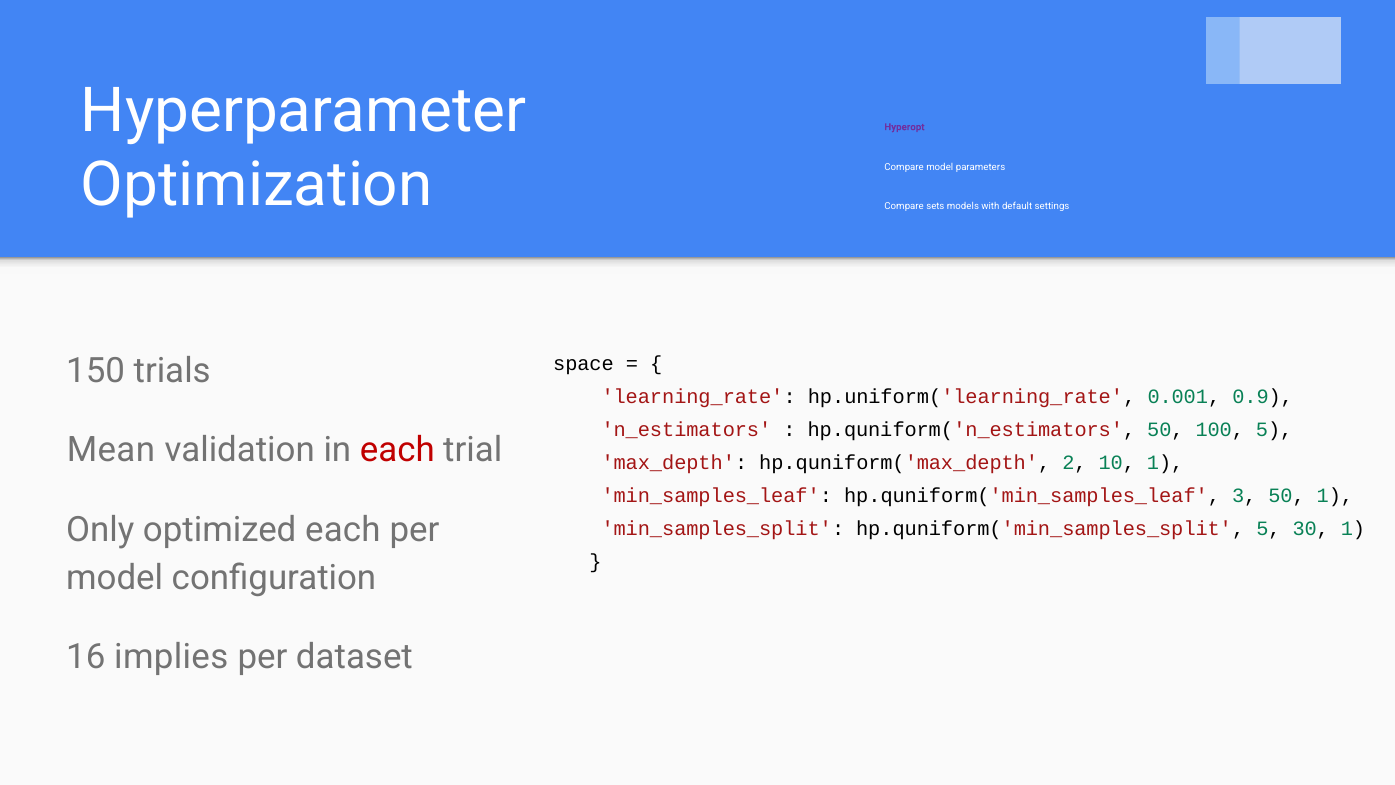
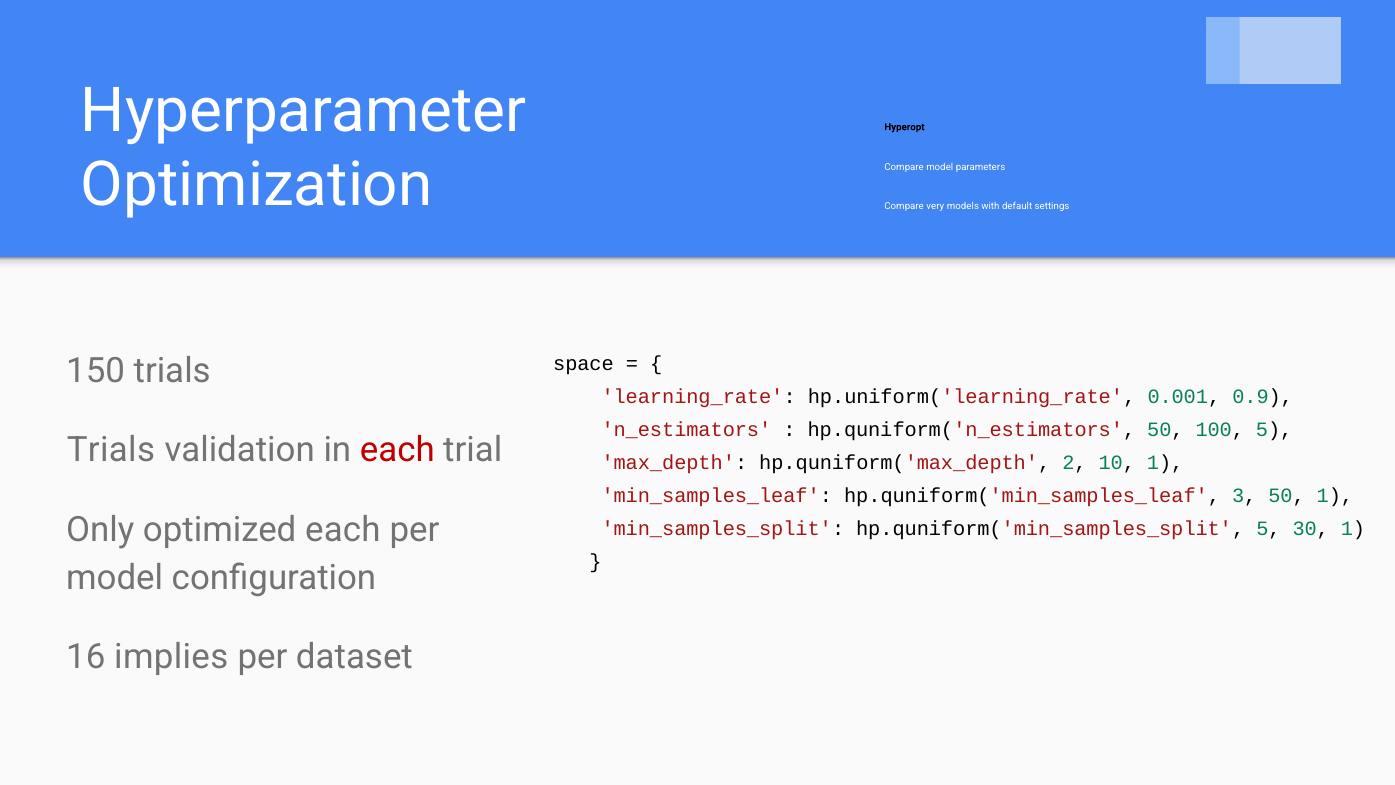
Hyperopt colour: purple -> black
sets: sets -> very
Mean at (111, 450): Mean -> Trials
